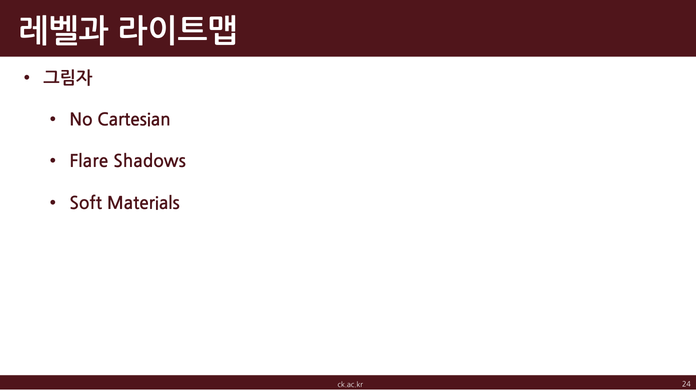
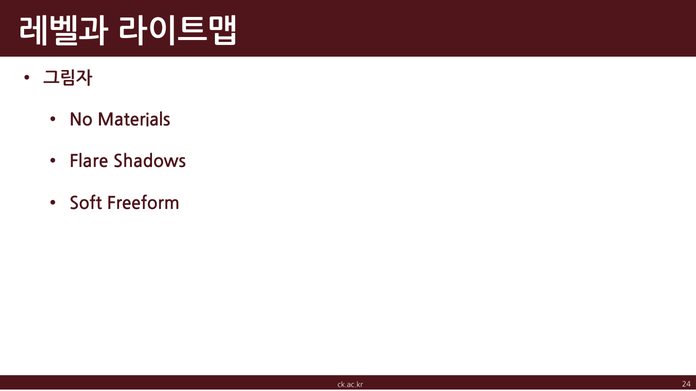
Cartesian: Cartesian -> Materials
Materials: Materials -> Freeform
